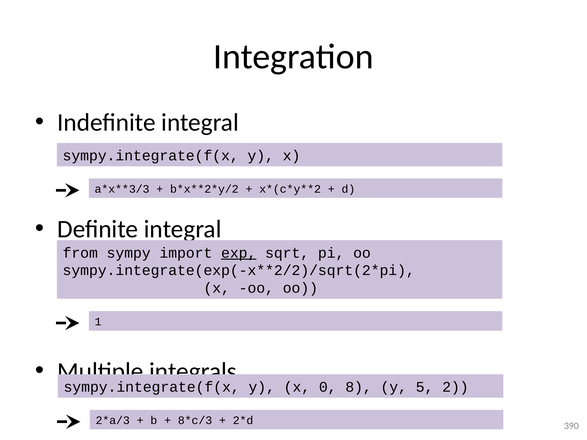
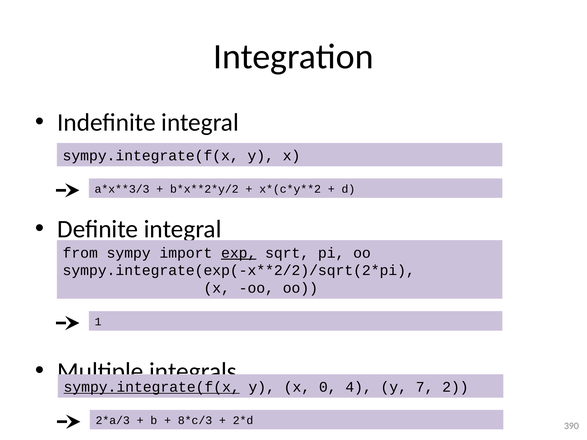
sympy.integrate(f(x at (152, 387) underline: none -> present
8: 8 -> 4
5: 5 -> 7
